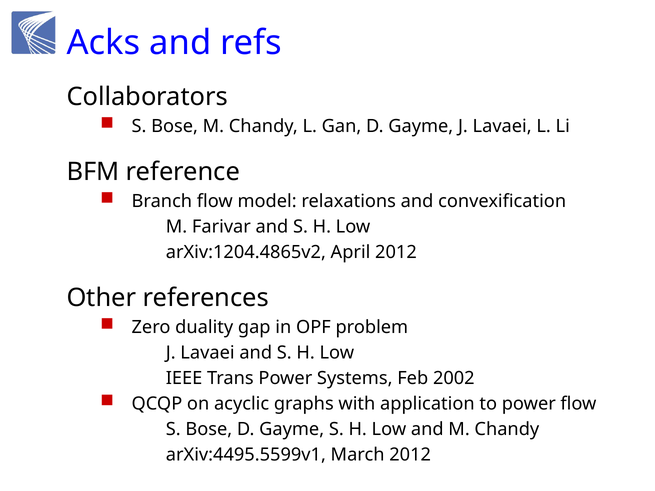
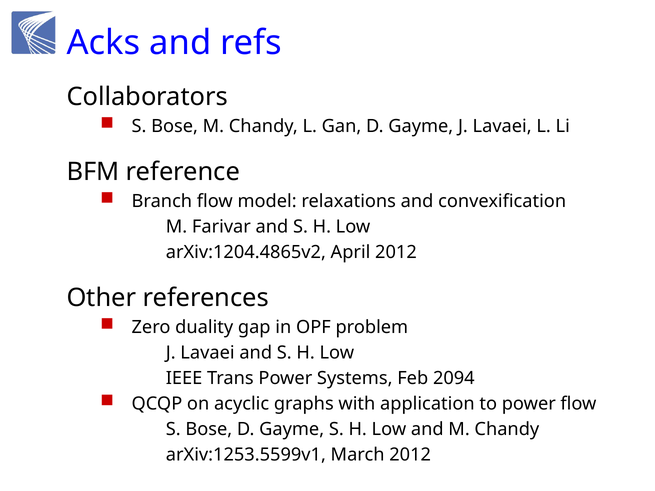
2002: 2002 -> 2094
arXiv:4495.5599v1: arXiv:4495.5599v1 -> arXiv:1253.5599v1
